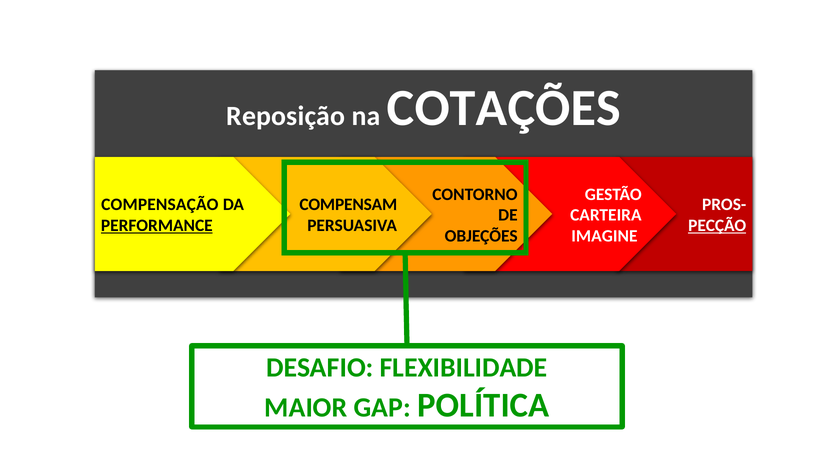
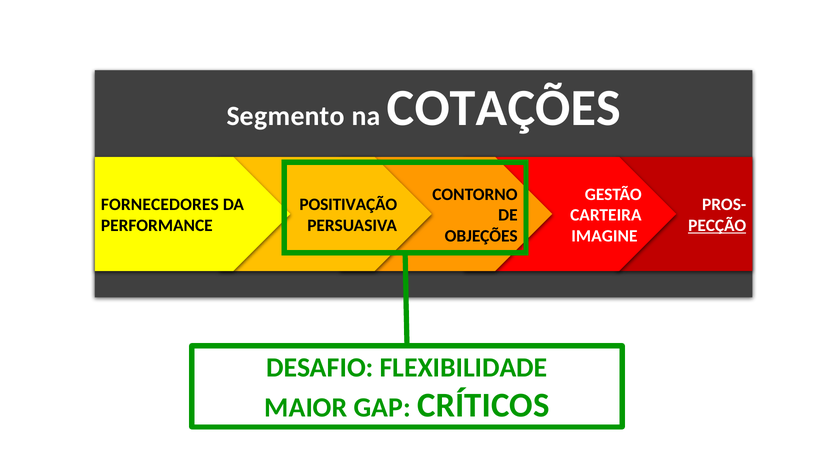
Reposição: Reposição -> Segmento
COMPENSAÇÃO: COMPENSAÇÃO -> FORNECEDORES
COMPENSAM: COMPENSAM -> POSITIVAÇÃO
PERFORMANCE underline: present -> none
POLÍTICA: POLÍTICA -> CRÍTICOS
